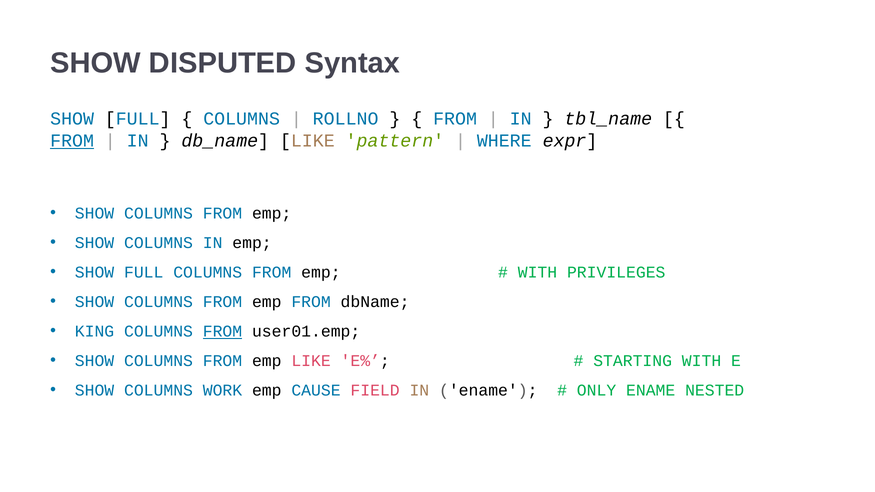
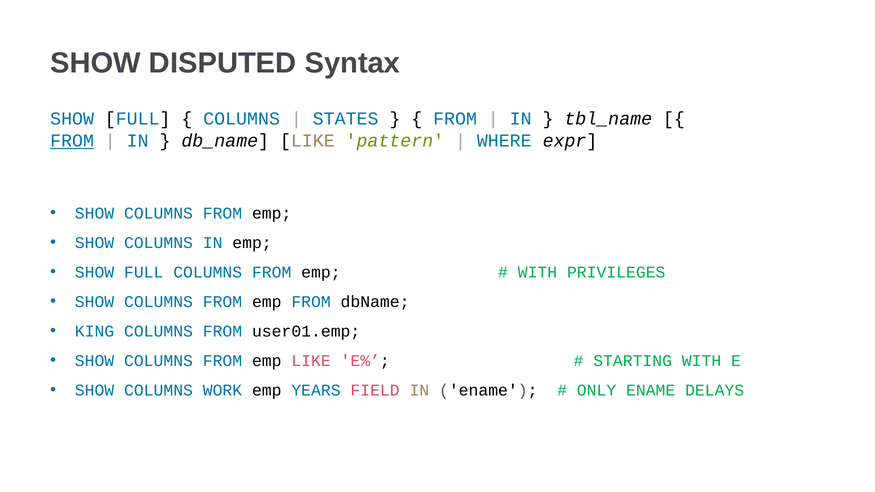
ROLLNO: ROLLNO -> STATES
FROM at (222, 332) underline: present -> none
CAUSE: CAUSE -> YEARS
NESTED: NESTED -> DELAYS
